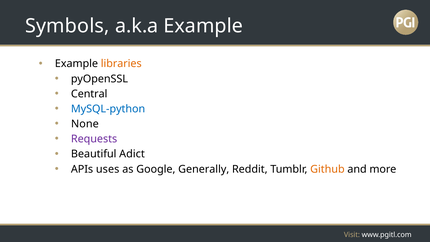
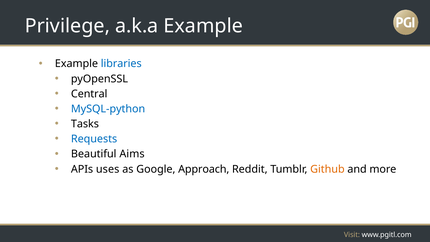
Symbols: Symbols -> Privilege
libraries colour: orange -> blue
None: None -> Tasks
Requests colour: purple -> blue
Adict: Adict -> Aims
Generally: Generally -> Approach
